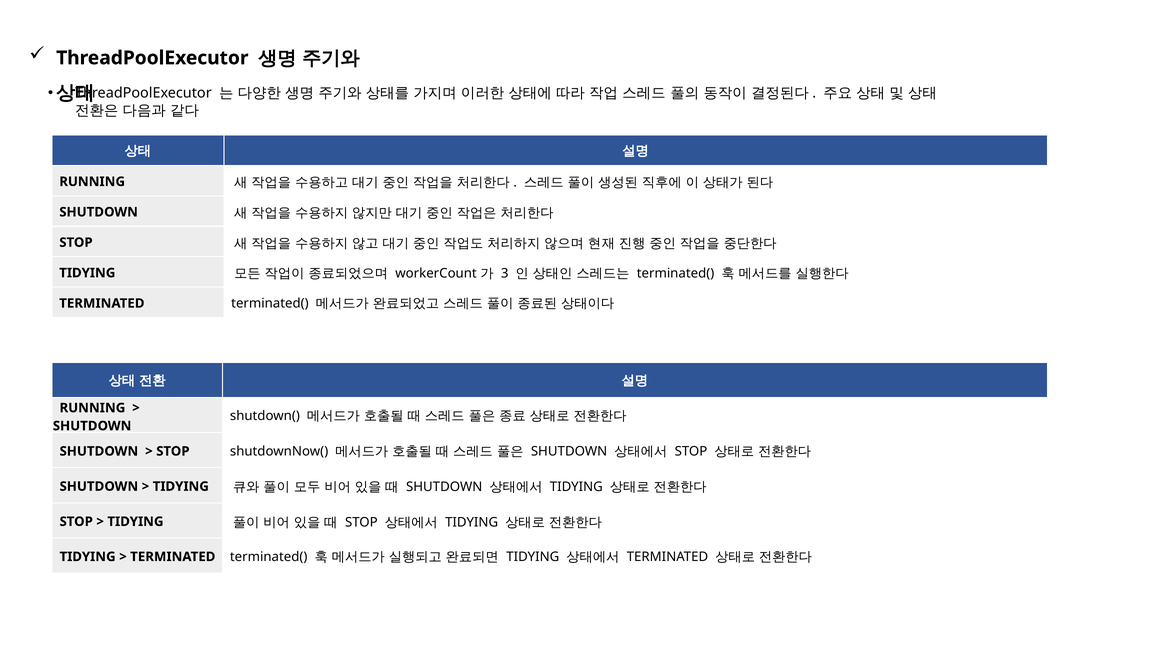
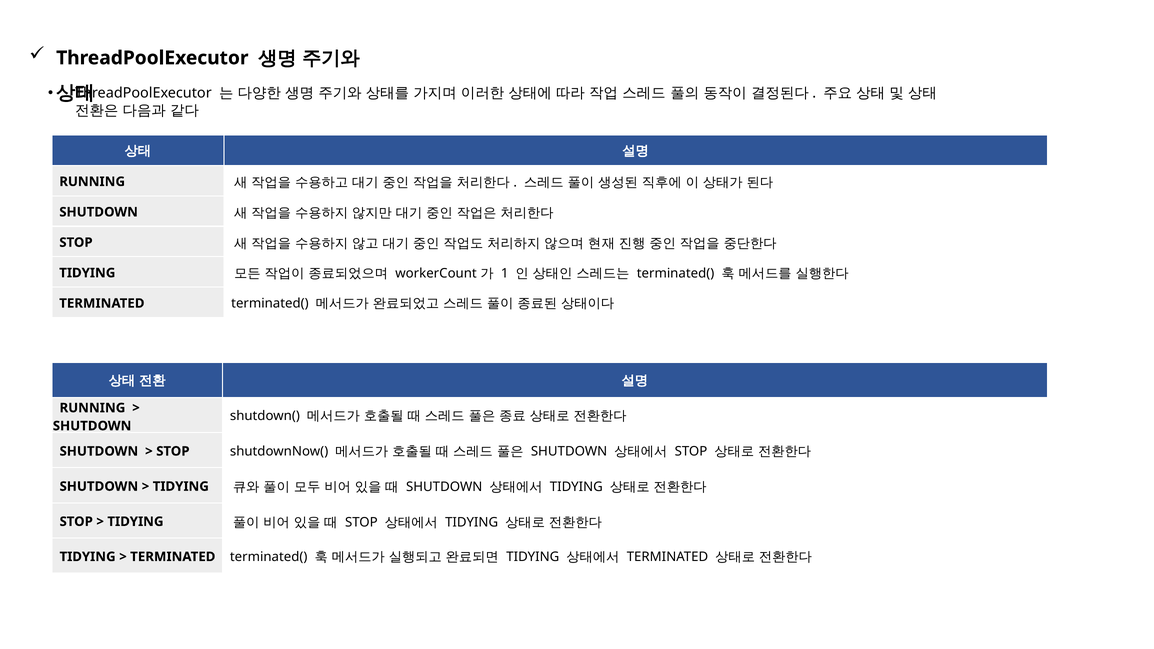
3: 3 -> 1
